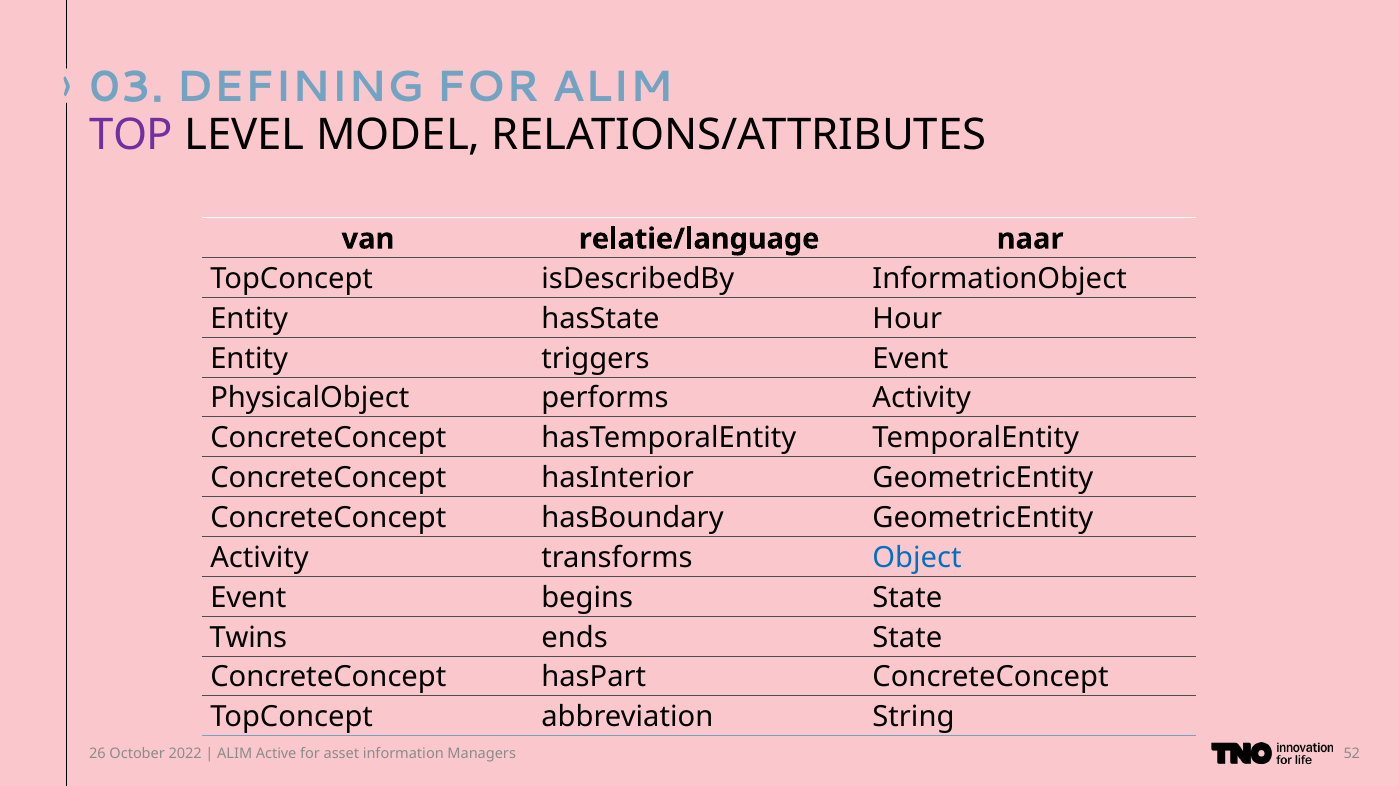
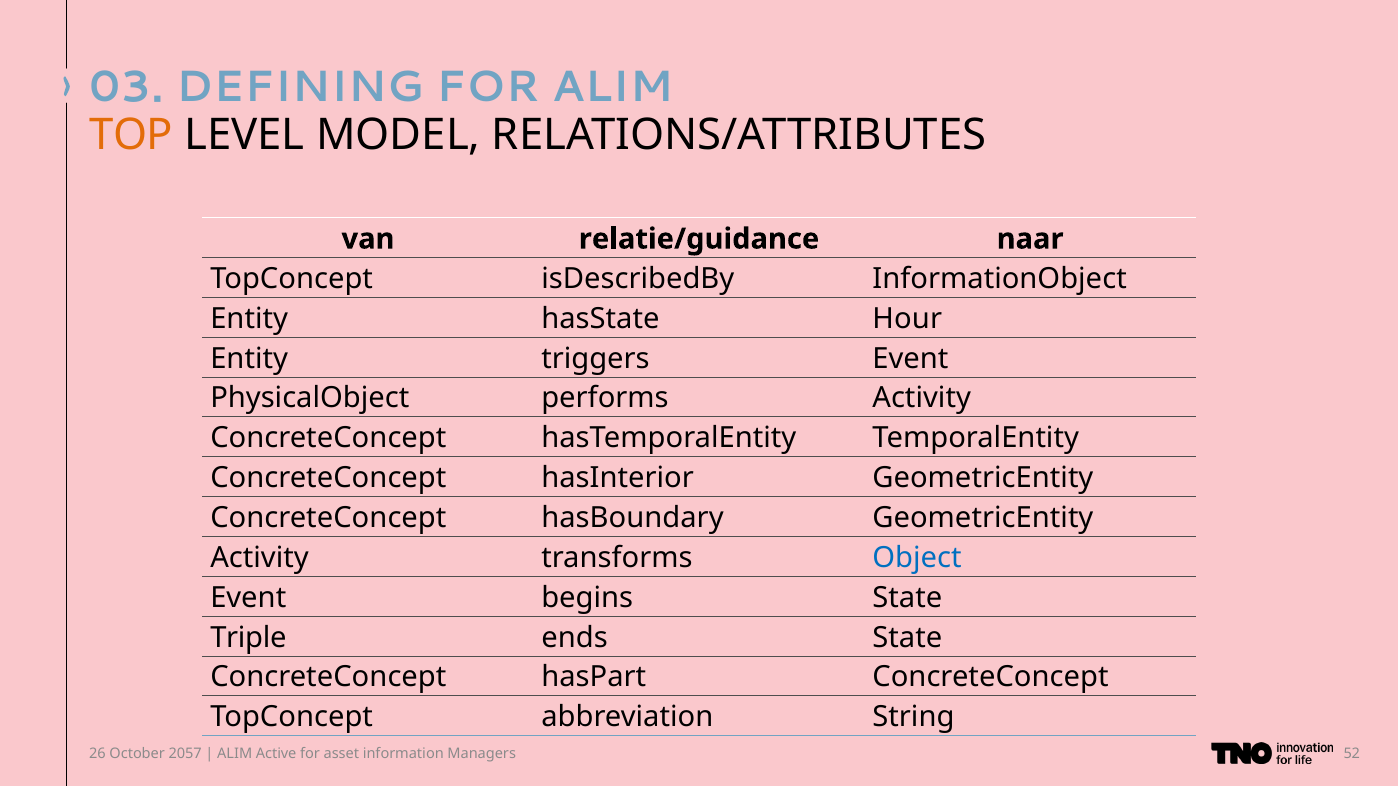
TOP colour: purple -> orange
relatie/language: relatie/language -> relatie/guidance
Twins: Twins -> Triple
2022: 2022 -> 2057
